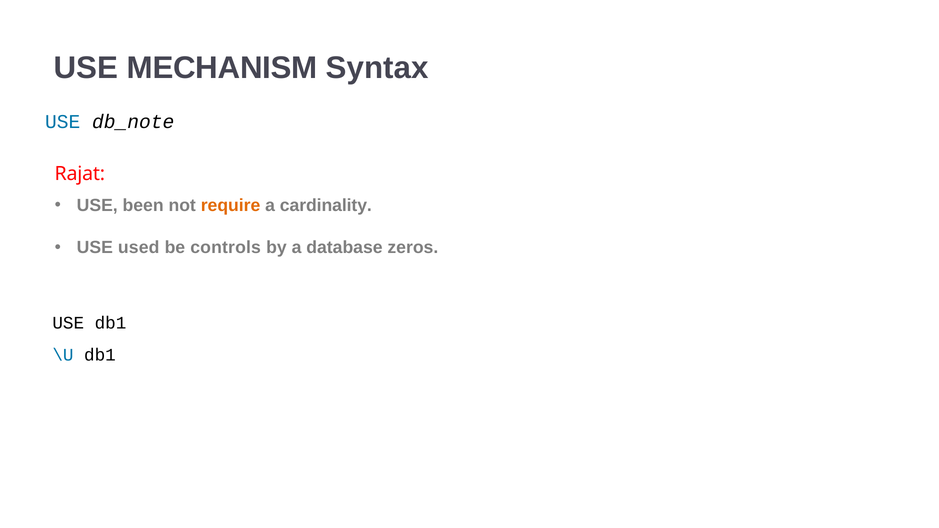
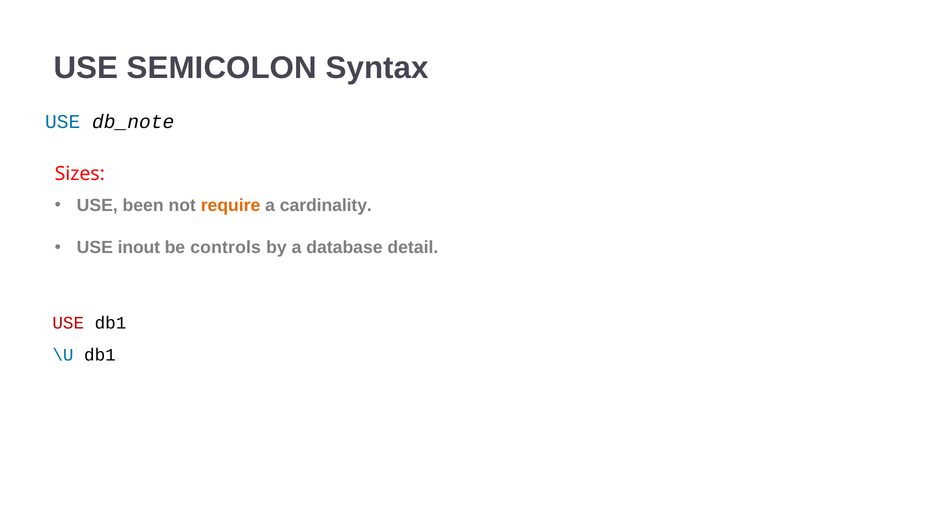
MECHANISM: MECHANISM -> SEMICOLON
Rajat: Rajat -> Sizes
used: used -> inout
zeros: zeros -> detail
USE at (68, 323) colour: black -> red
